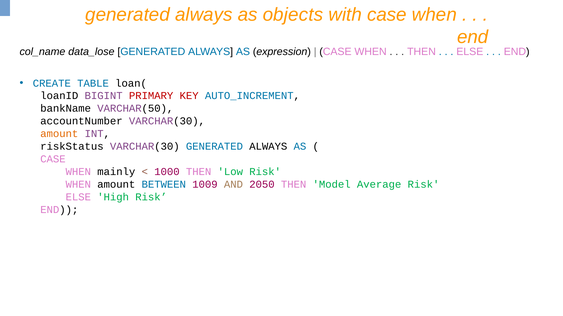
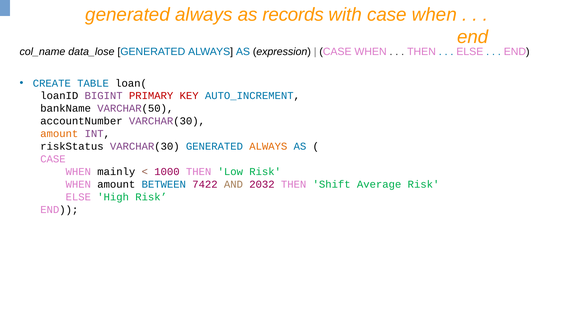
objects: objects -> records
ALWAYS at (268, 147) colour: black -> orange
1009: 1009 -> 7422
2050: 2050 -> 2032
Model: Model -> Shift
